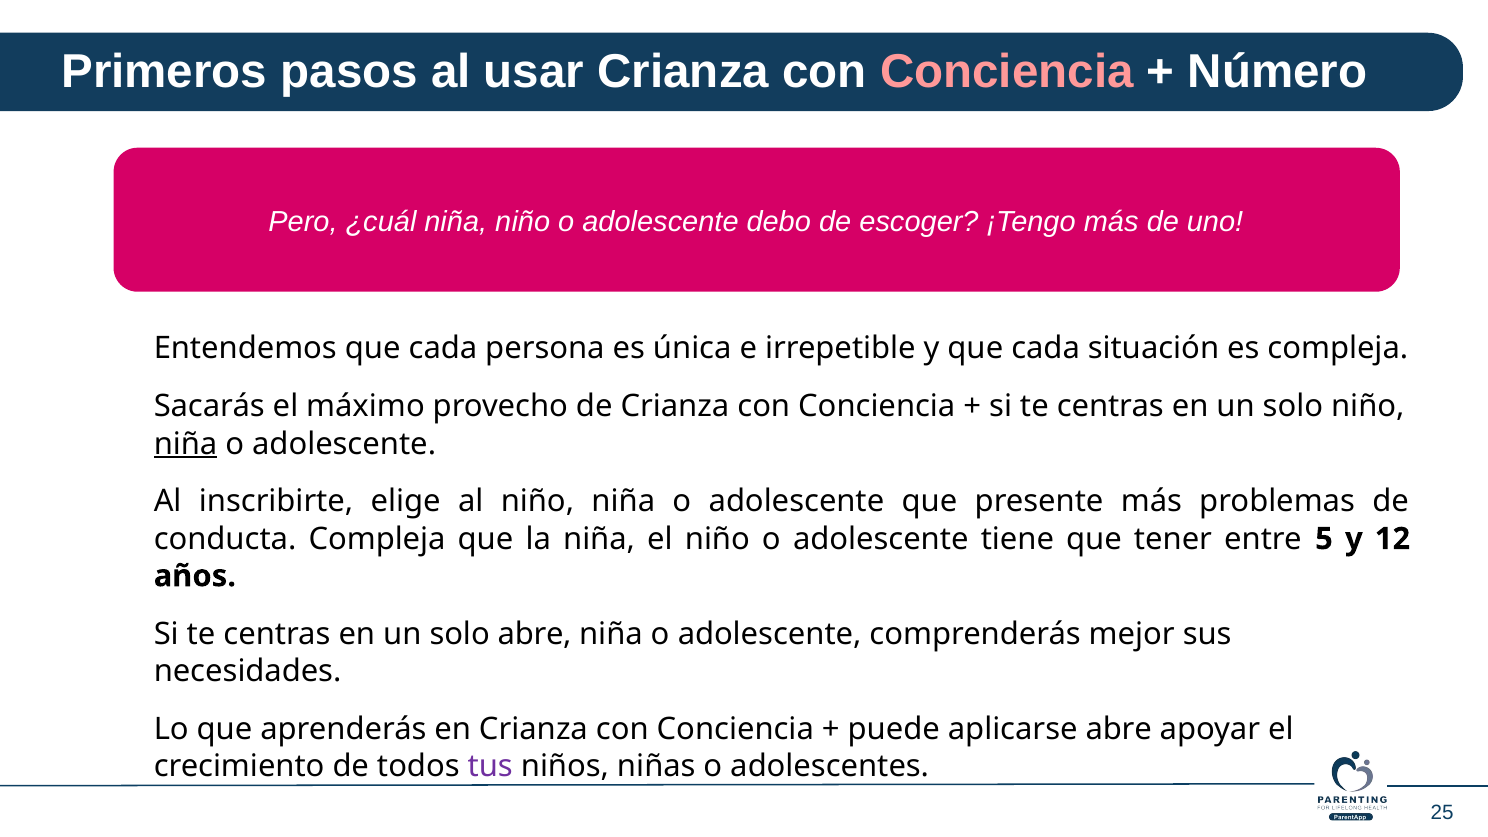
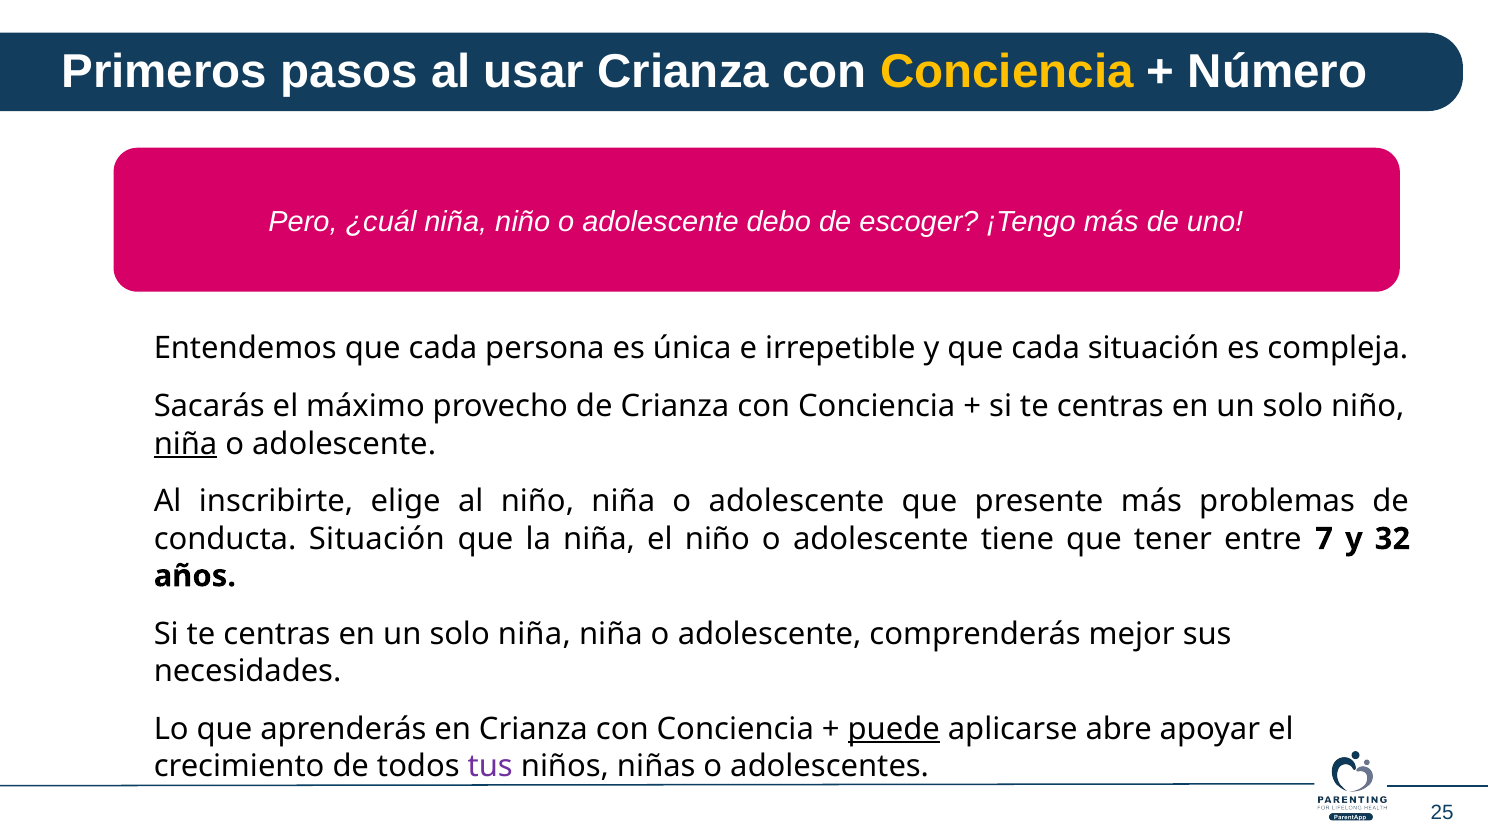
Conciencia at (1007, 71) colour: pink -> yellow
conducta Compleja: Compleja -> Situación
5: 5 -> 7
12: 12 -> 32
solo abre: abre -> niña
puede underline: none -> present
